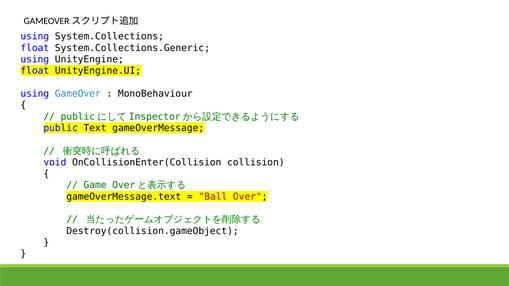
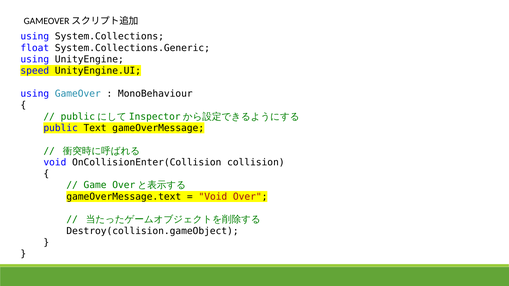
float at (35, 71): float -> speed
Ball at (213, 197): Ball -> Void
